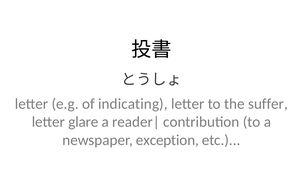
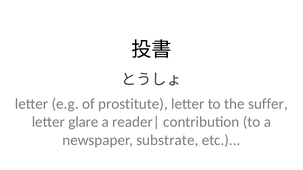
indicating: indicating -> prostitute
exception: exception -> substrate
